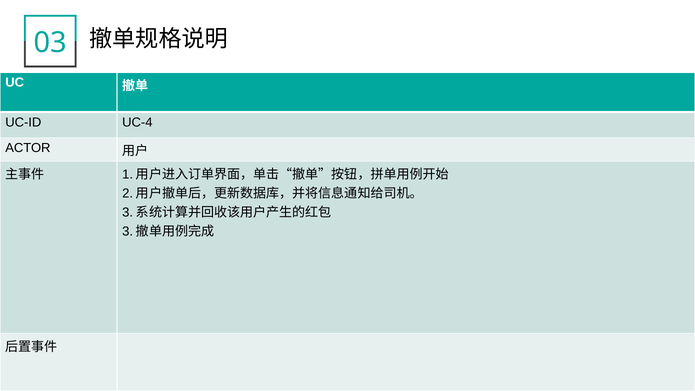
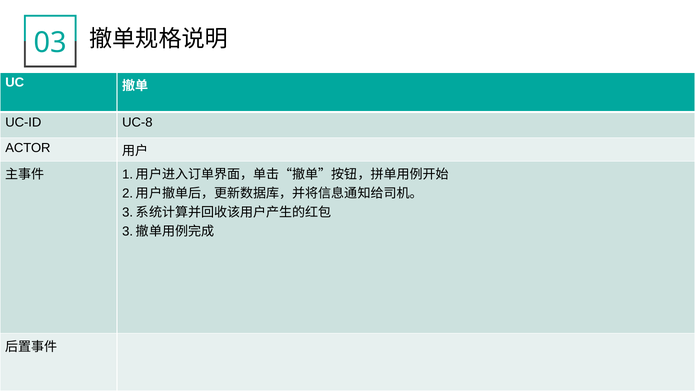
UC-4: UC-4 -> UC-8
